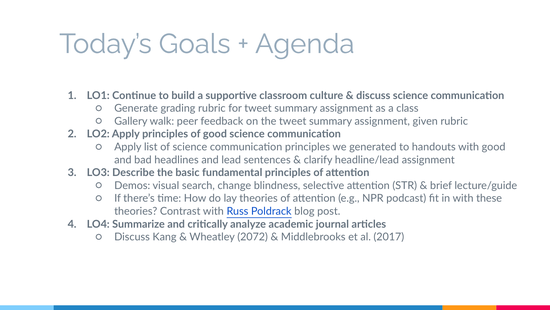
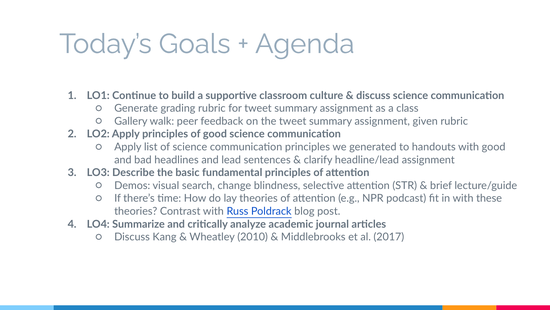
2072: 2072 -> 2010
